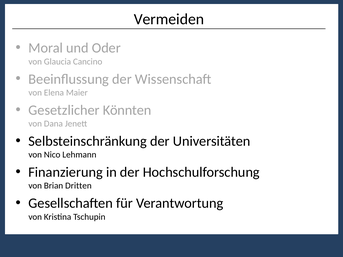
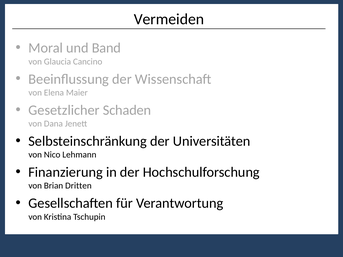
Oder: Oder -> Band
Könnten: Könnten -> Schaden
